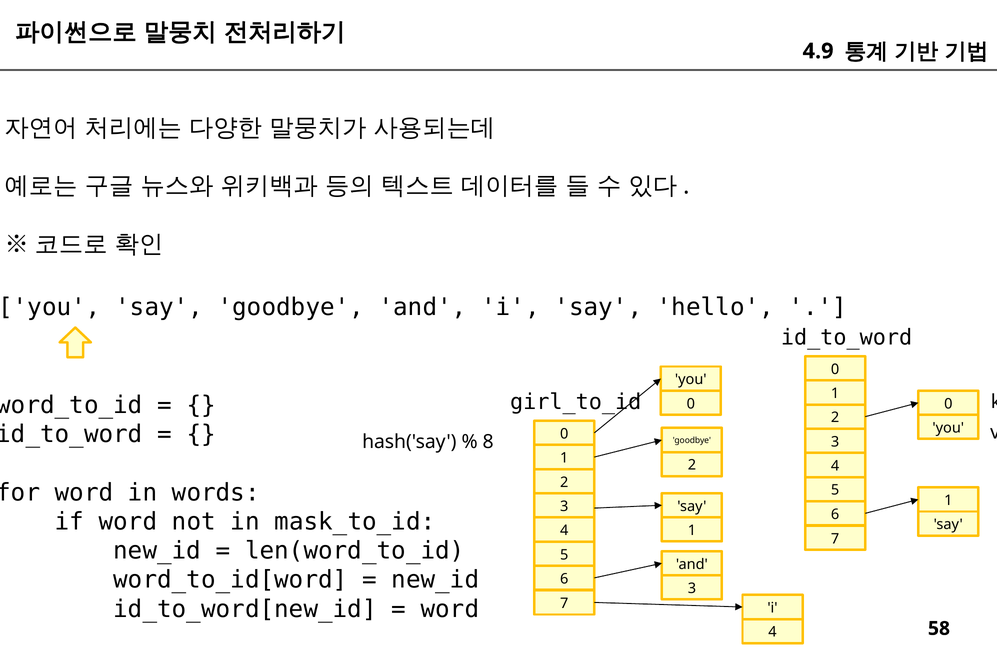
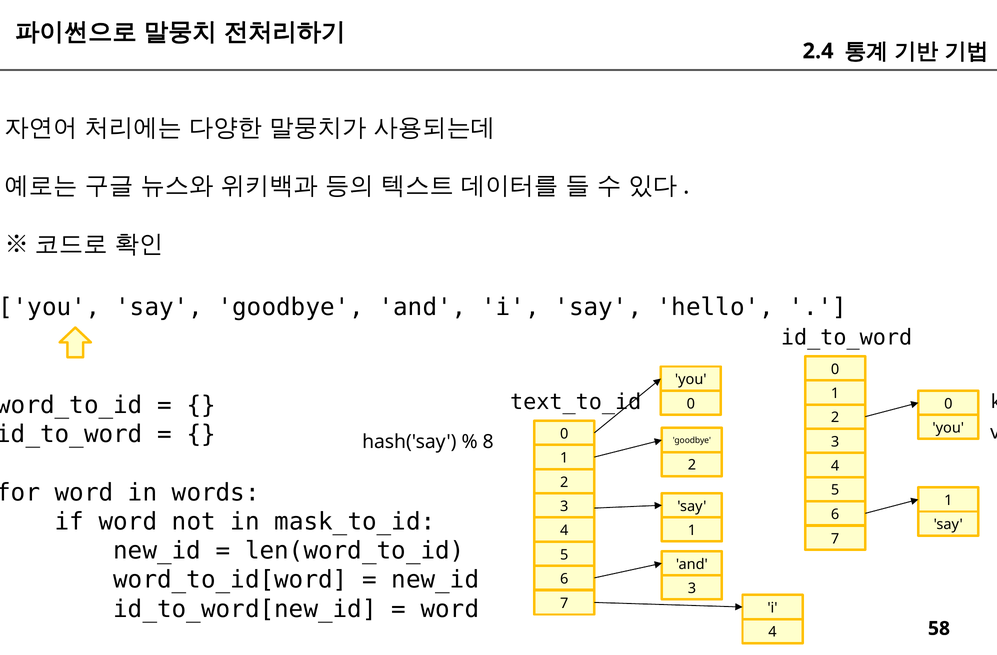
4.9: 4.9 -> 2.4
girl_to_id: girl_to_id -> text_to_id
